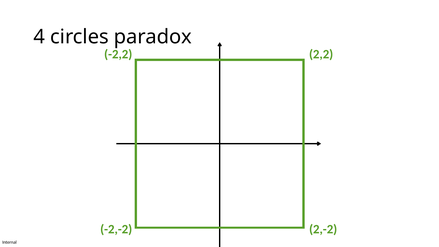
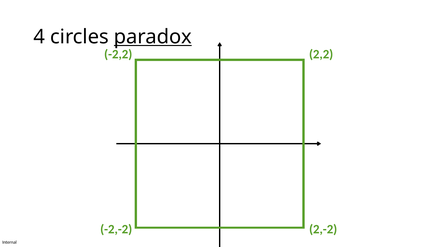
paradox underline: none -> present
